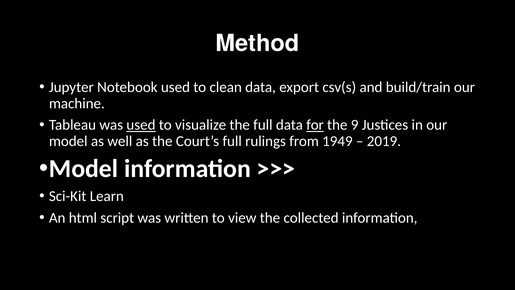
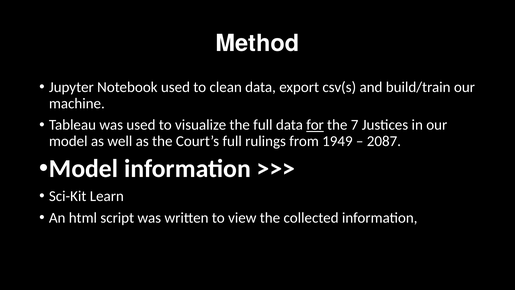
used at (141, 125) underline: present -> none
9: 9 -> 7
2019: 2019 -> 2087
